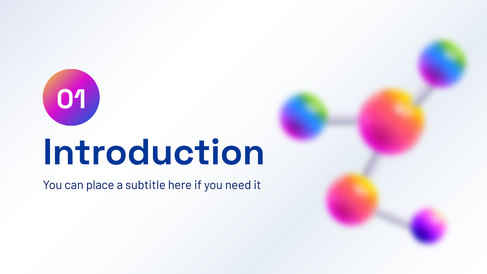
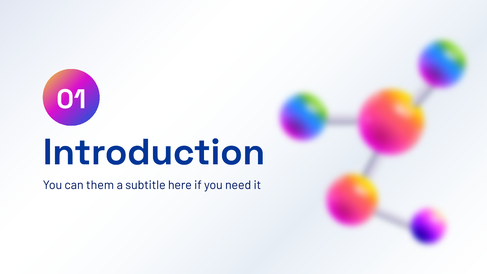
place: place -> them
